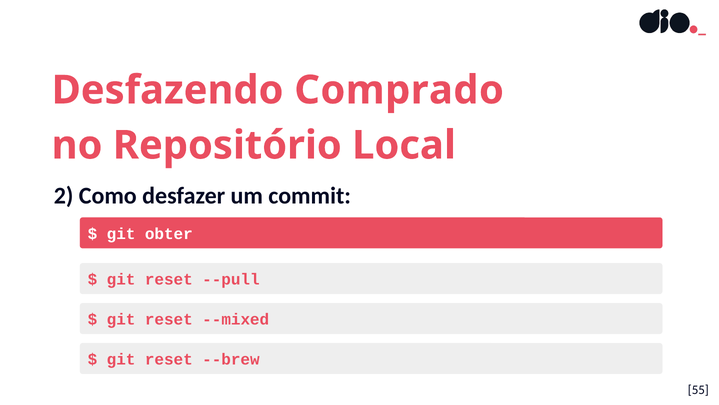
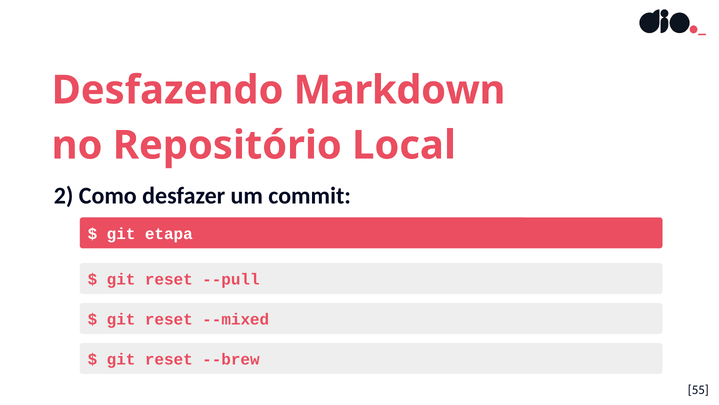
Comprado: Comprado -> Markdown
obter: obter -> etapa
